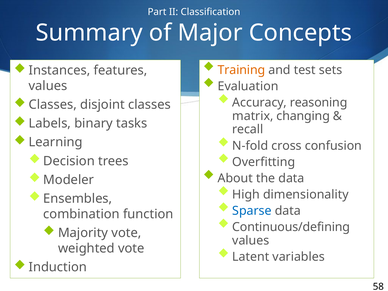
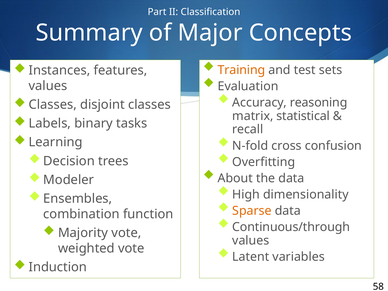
changing: changing -> statistical
Sparse colour: blue -> orange
Continuous/defining: Continuous/defining -> Continuous/through
